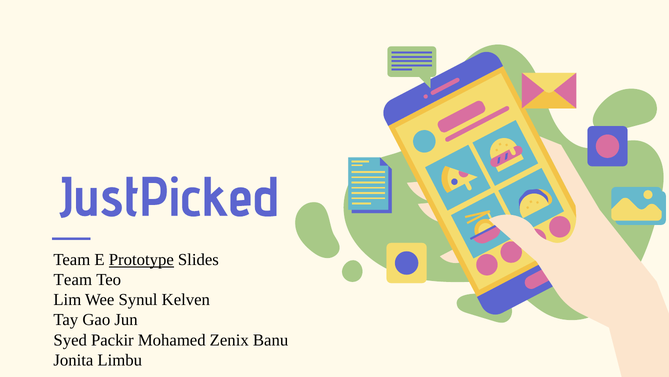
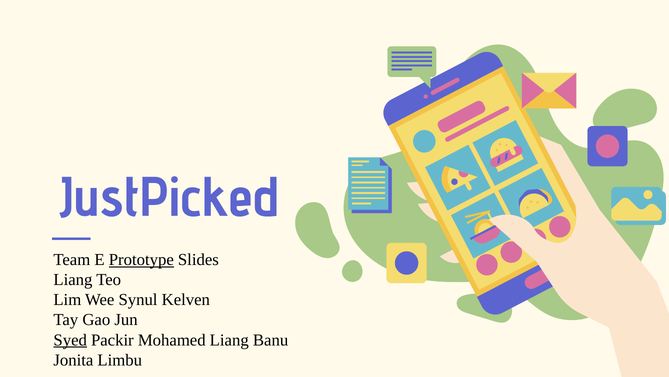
Team at (73, 279): Team -> Liang
Syed underline: none -> present
Mohamed Zenix: Zenix -> Liang
